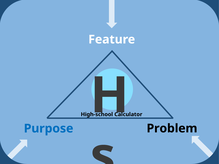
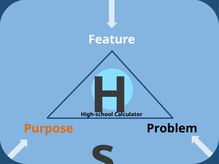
Purpose colour: blue -> orange
